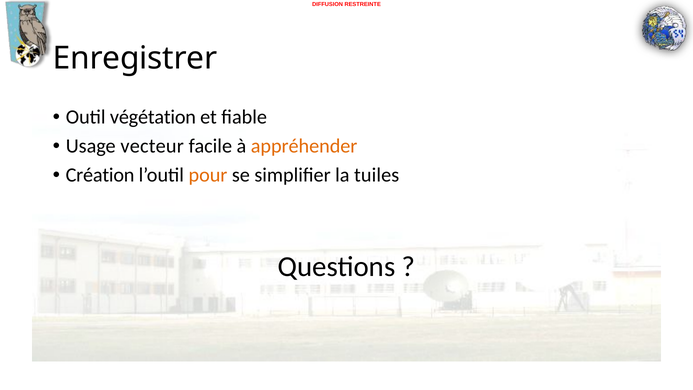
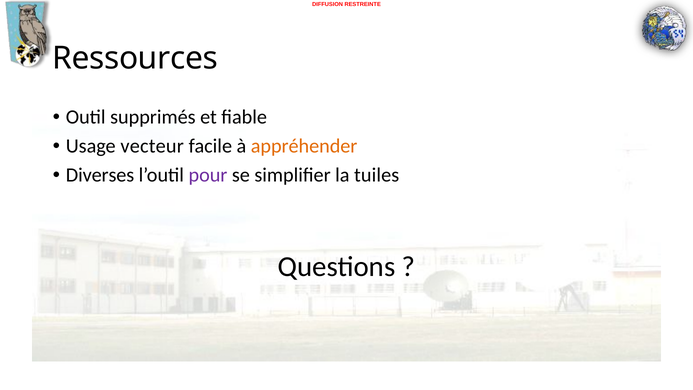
Enregistrer: Enregistrer -> Ressources
végétation: végétation -> supprimés
Création: Création -> Diverses
pour colour: orange -> purple
